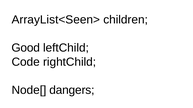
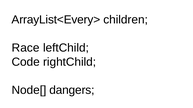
ArrayList<Seen>: ArrayList<Seen> -> ArrayList<Every>
Good: Good -> Race
